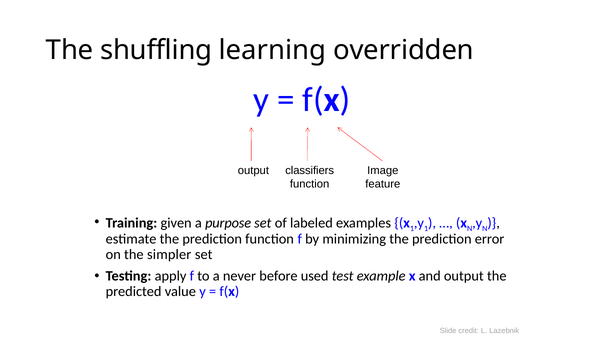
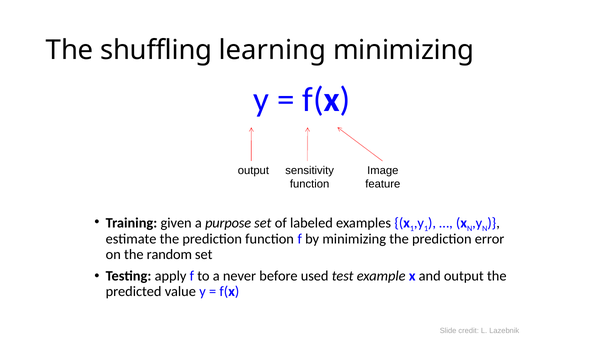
learning overridden: overridden -> minimizing
classifiers: classifiers -> sensitivity
simpler: simpler -> random
